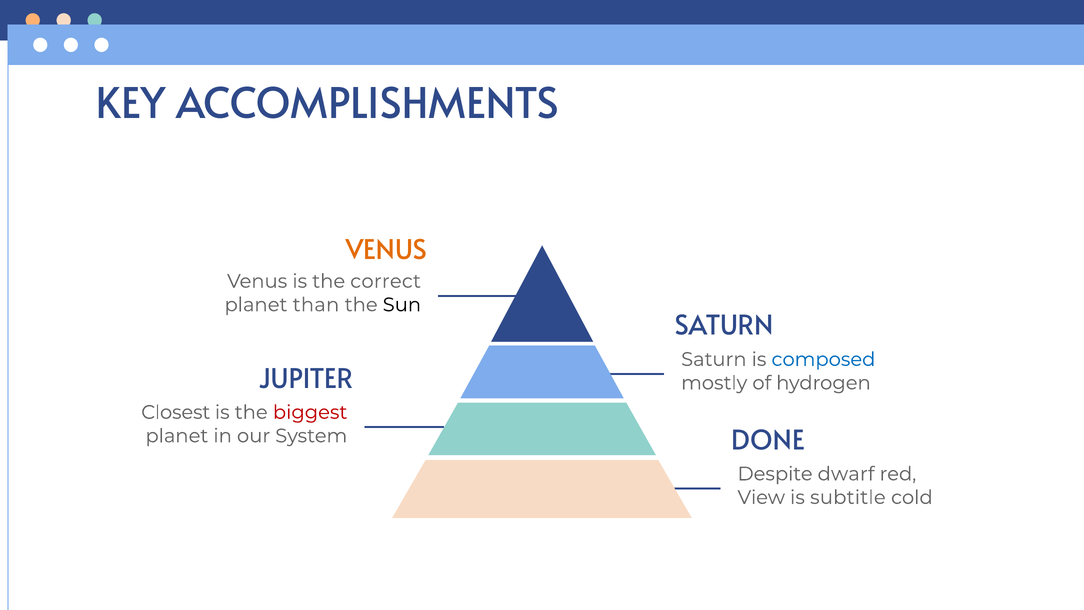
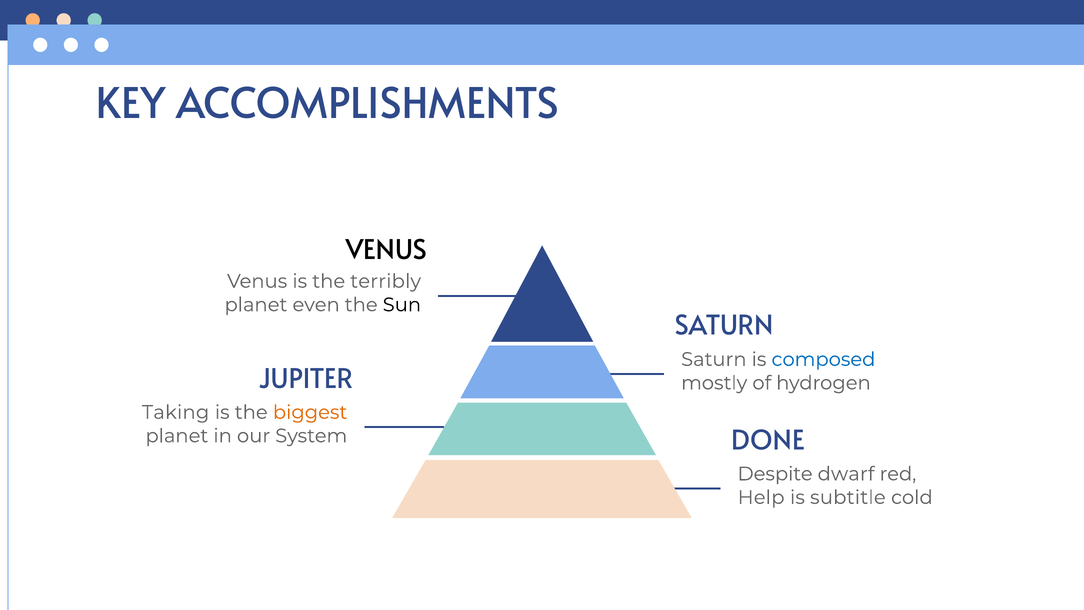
VENUS at (386, 250) colour: orange -> black
correct: correct -> terribly
than: than -> even
Closest: Closest -> Taking
biggest colour: red -> orange
View: View -> Help
